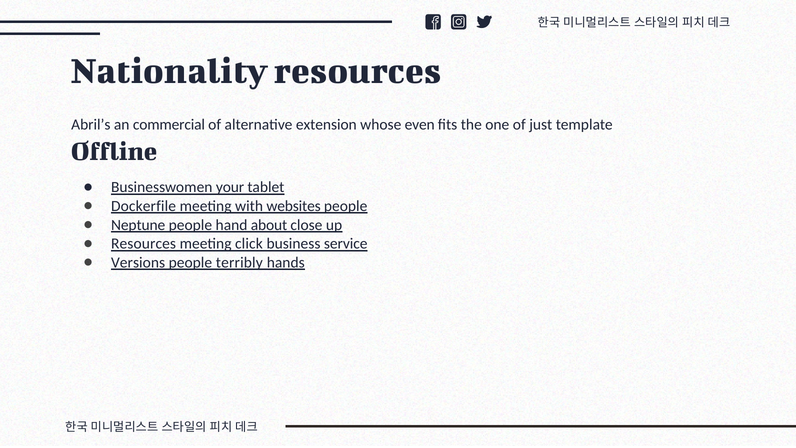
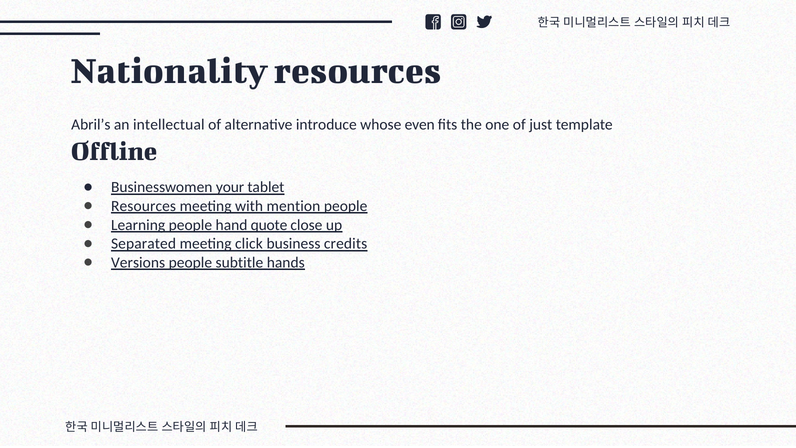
commercial: commercial -> intellectual
extension: extension -> introduce
Dockerfile at (144, 206): Dockerfile -> Resources
websites: websites -> mention
Neptune: Neptune -> Learning
about: about -> quote
Resources at (144, 244): Resources -> Separated
service: service -> credits
terribly: terribly -> subtitle
